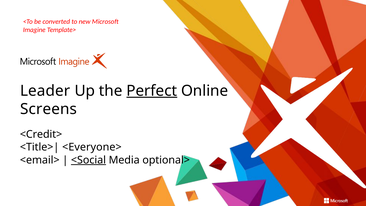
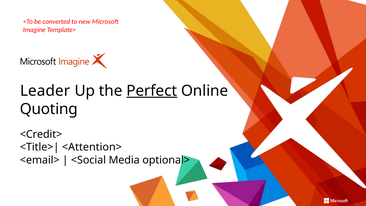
Screens: Screens -> Quoting
<Everyone>: <Everyone> -> <Attention>
<Social underline: present -> none
